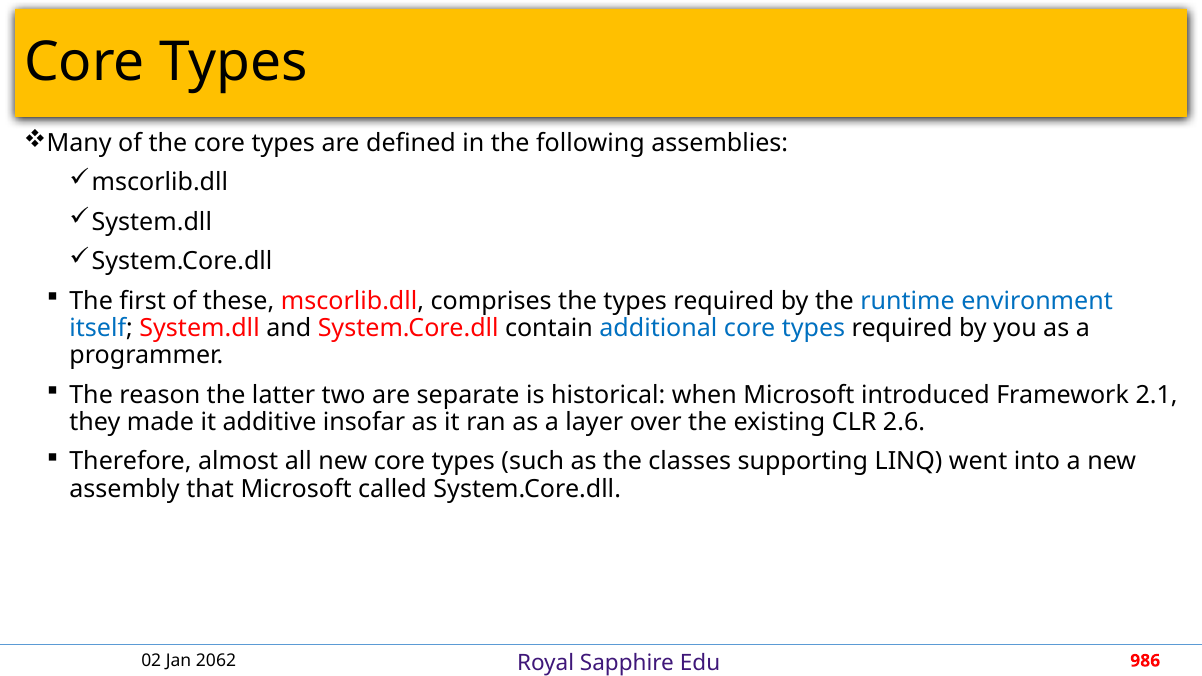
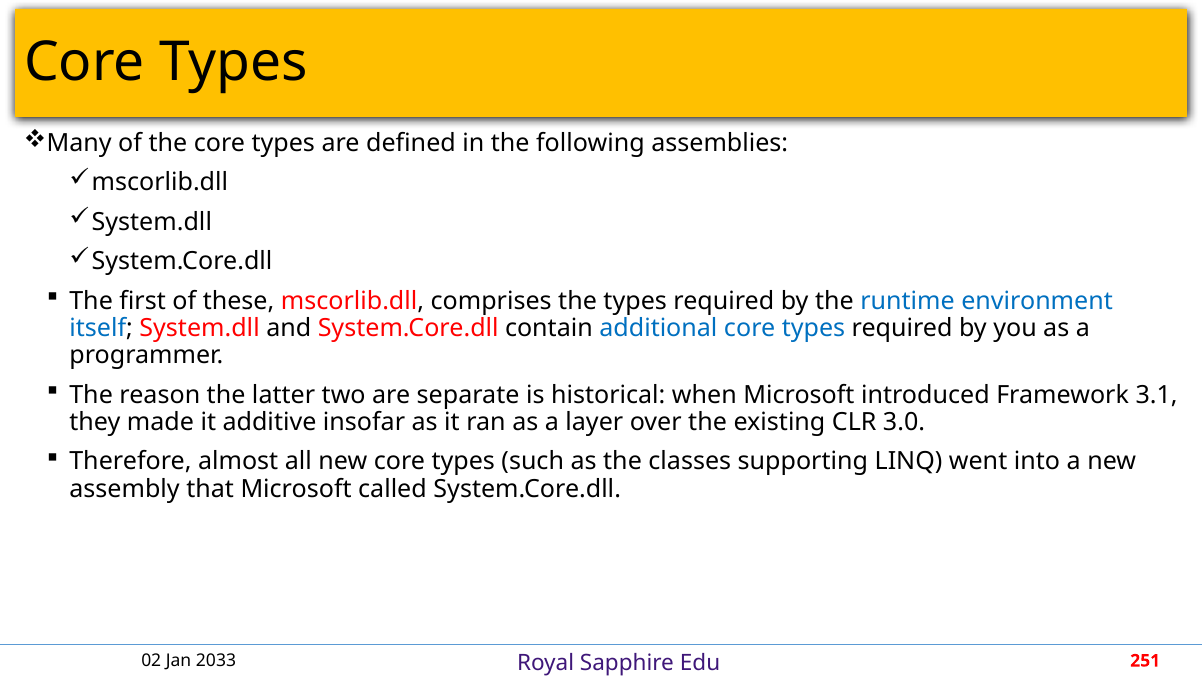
2.1: 2.1 -> 3.1
2.6: 2.6 -> 3.0
2062: 2062 -> 2033
986: 986 -> 251
